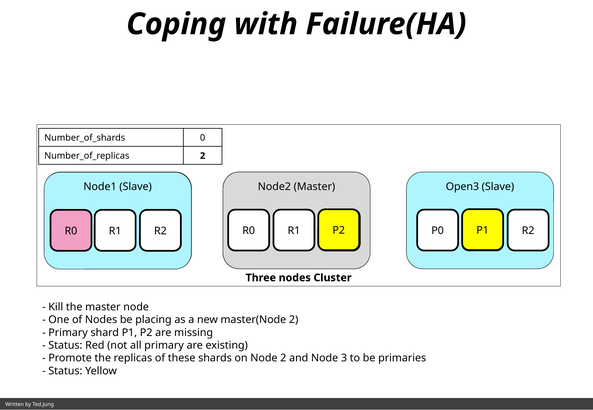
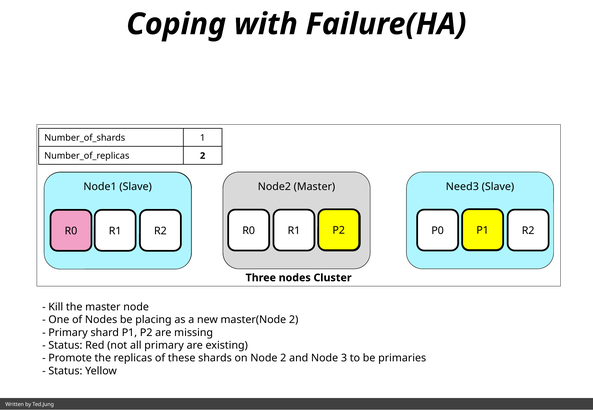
0: 0 -> 1
Open3: Open3 -> Need3
